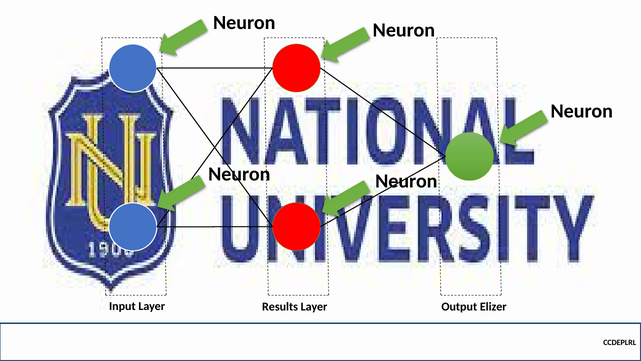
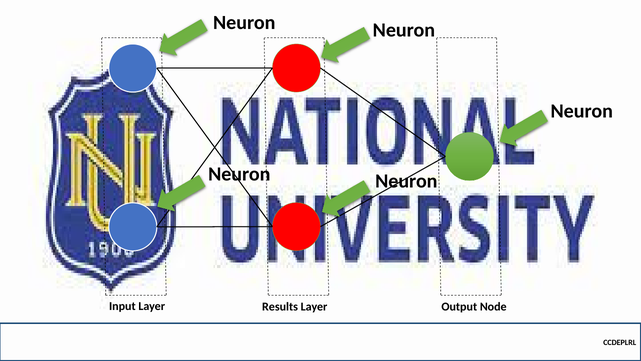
Elizer: Elizer -> Node
